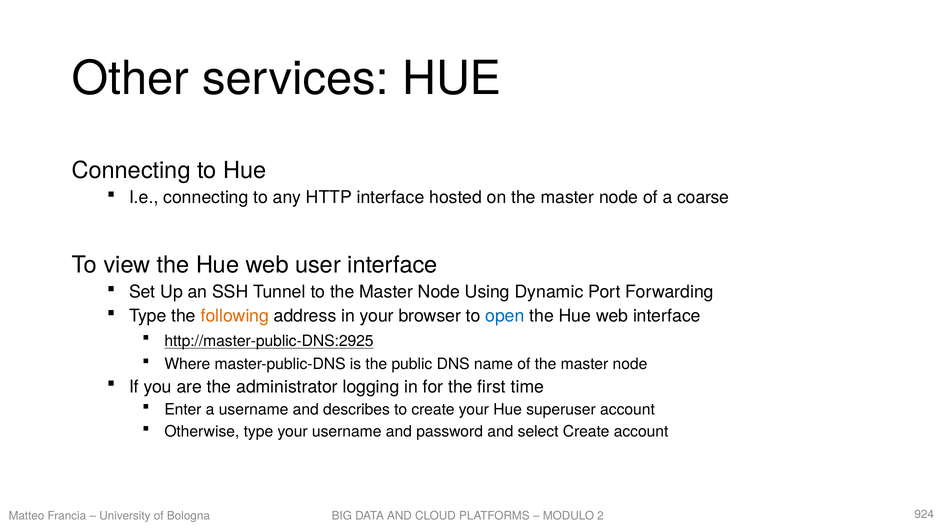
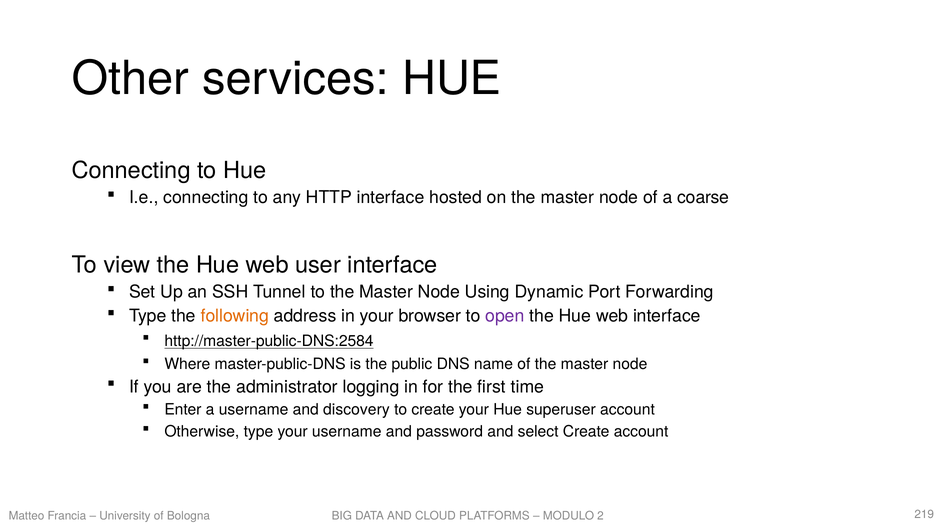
open colour: blue -> purple
http://master-public-DNS:2925: http://master-public-DNS:2925 -> http://master-public-DNS:2584
describes: describes -> discovery
924: 924 -> 219
